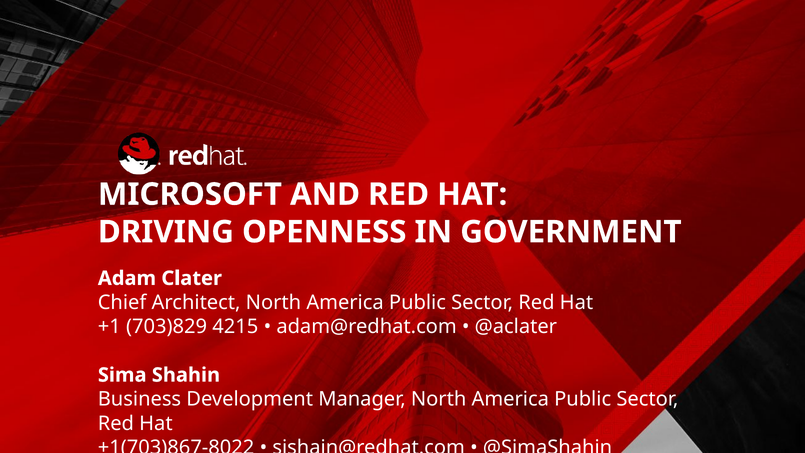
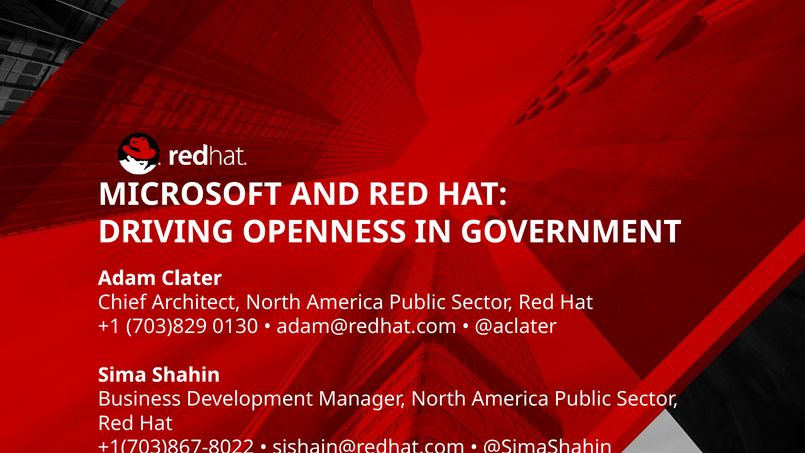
4215: 4215 -> 0130
